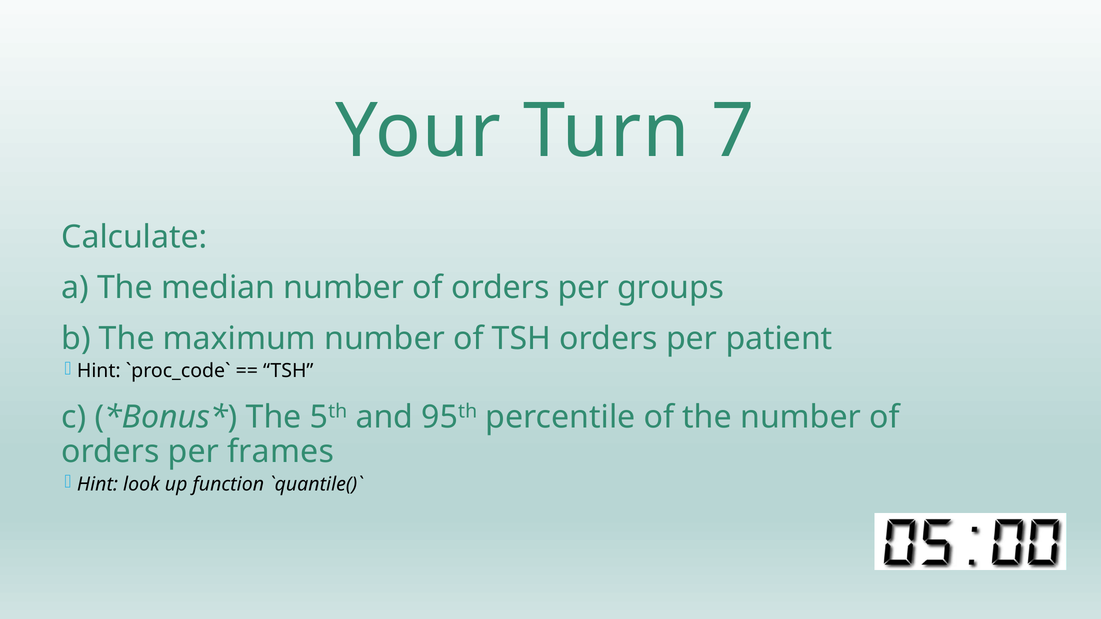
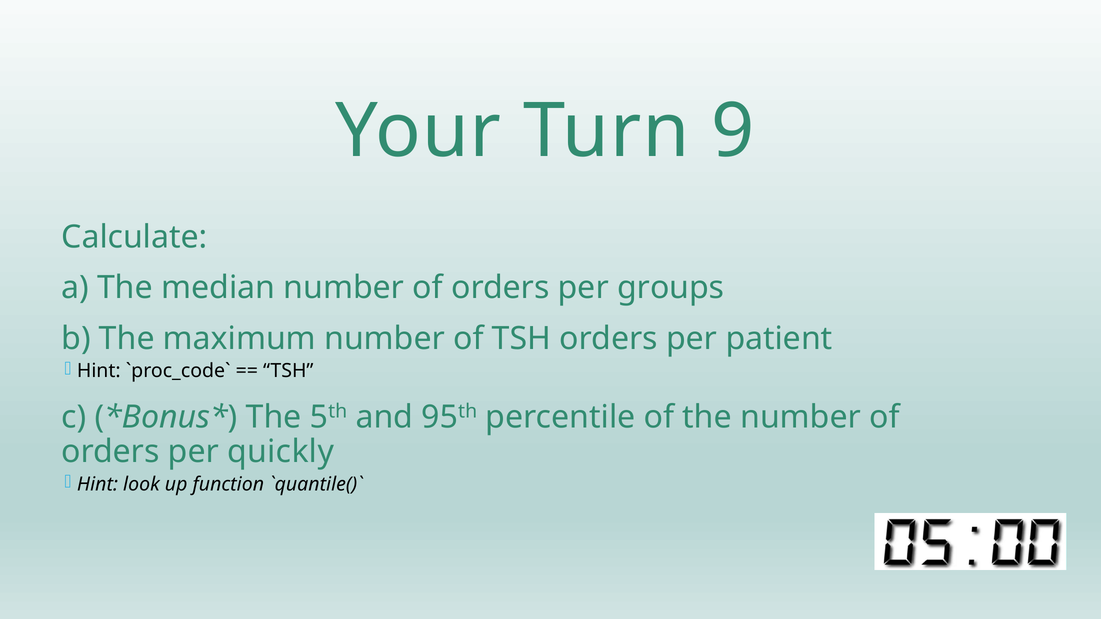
7: 7 -> 9
frames: frames -> quickly
